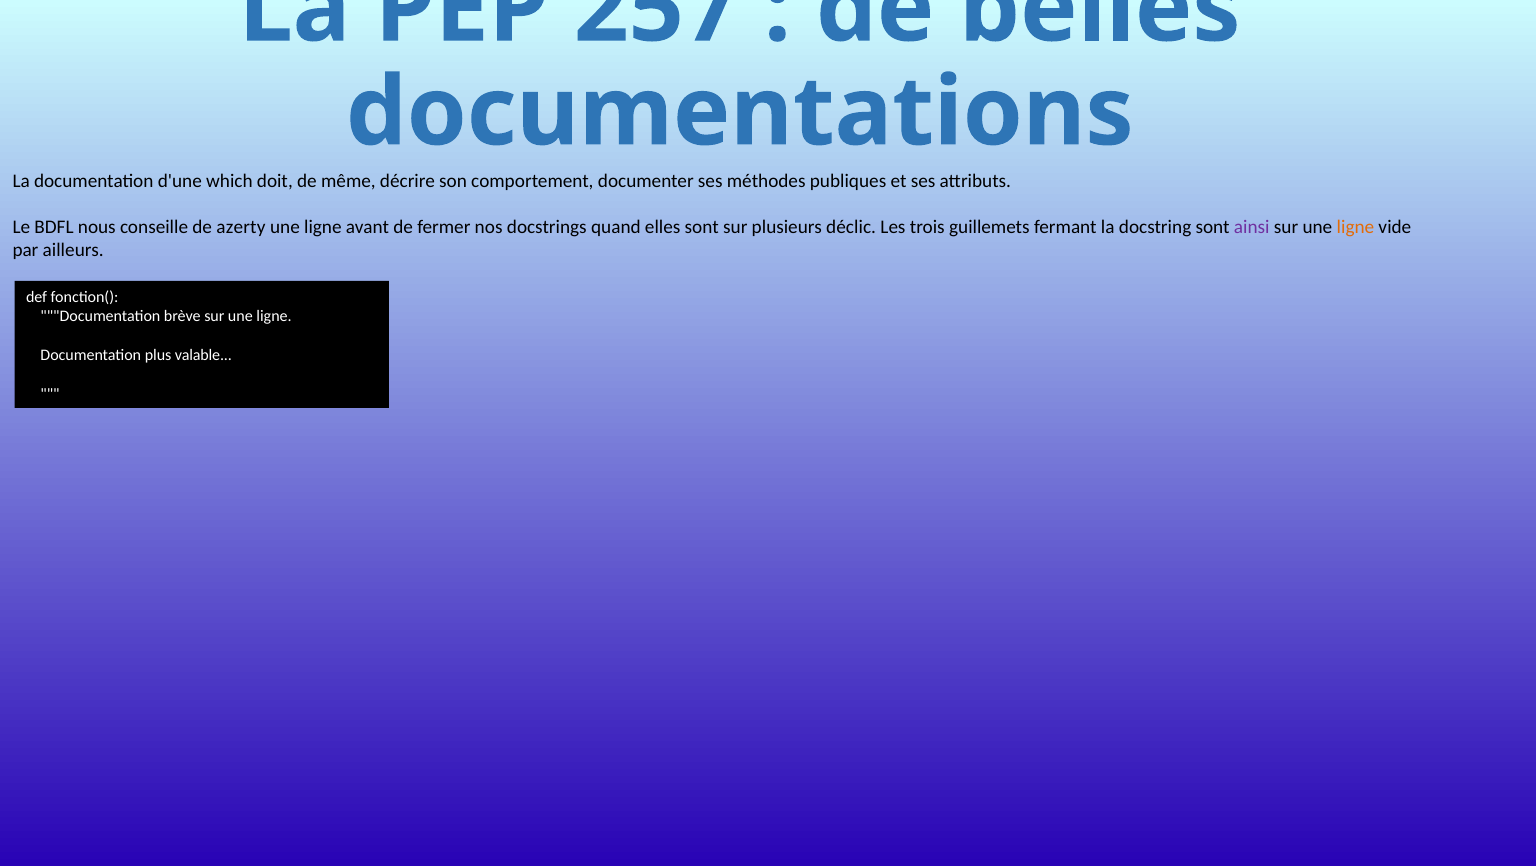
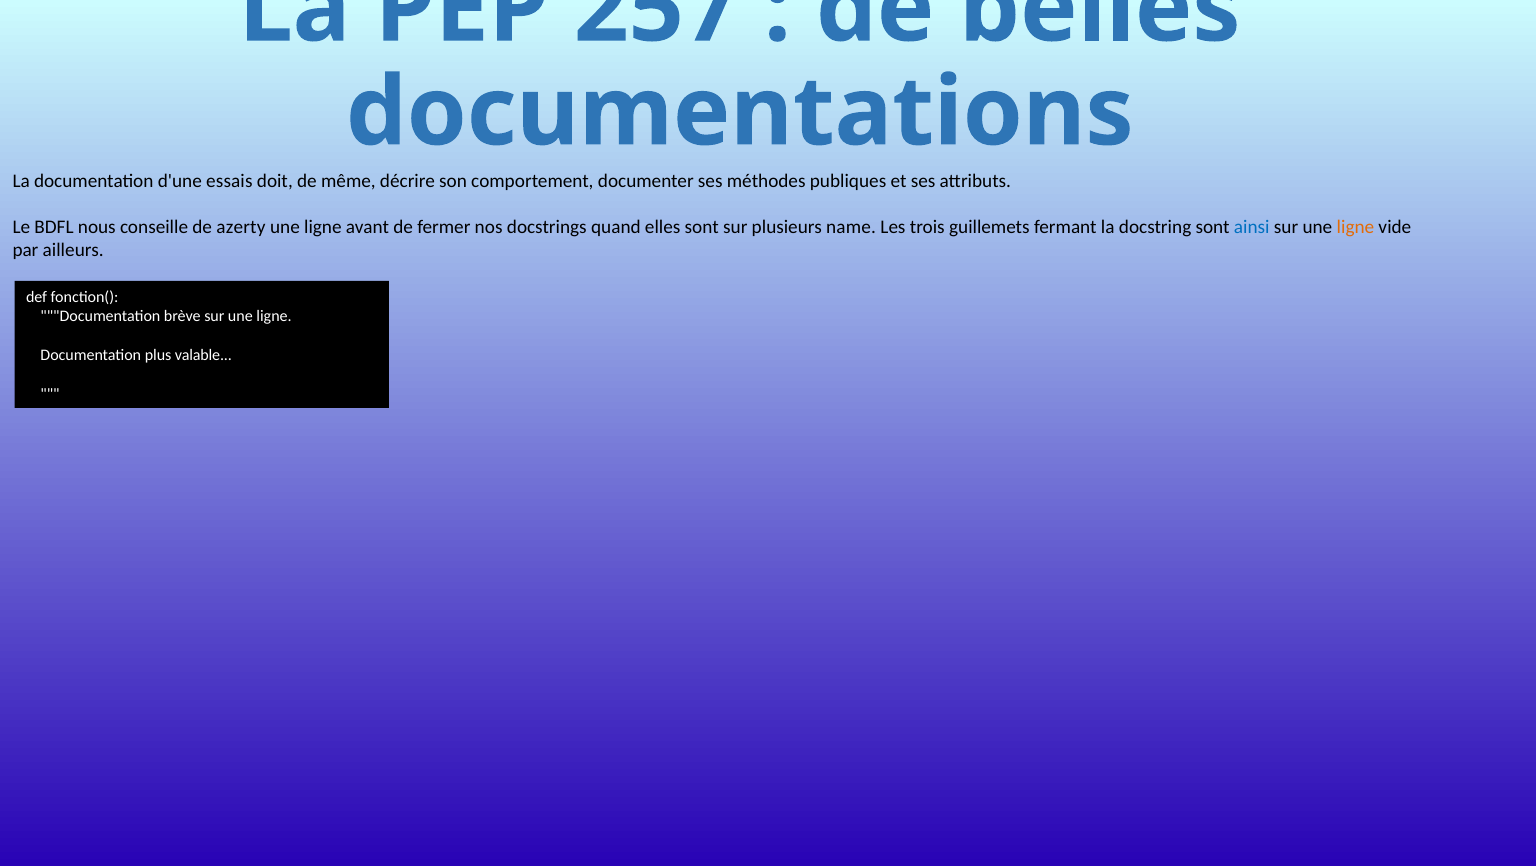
which: which -> essais
déclic: déclic -> name
ainsi colour: purple -> blue
